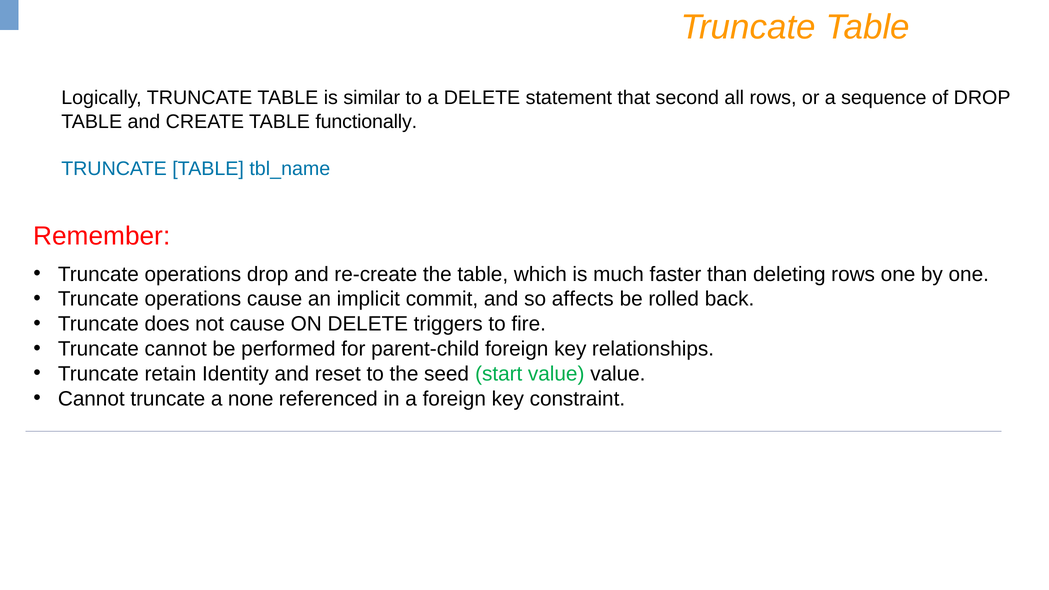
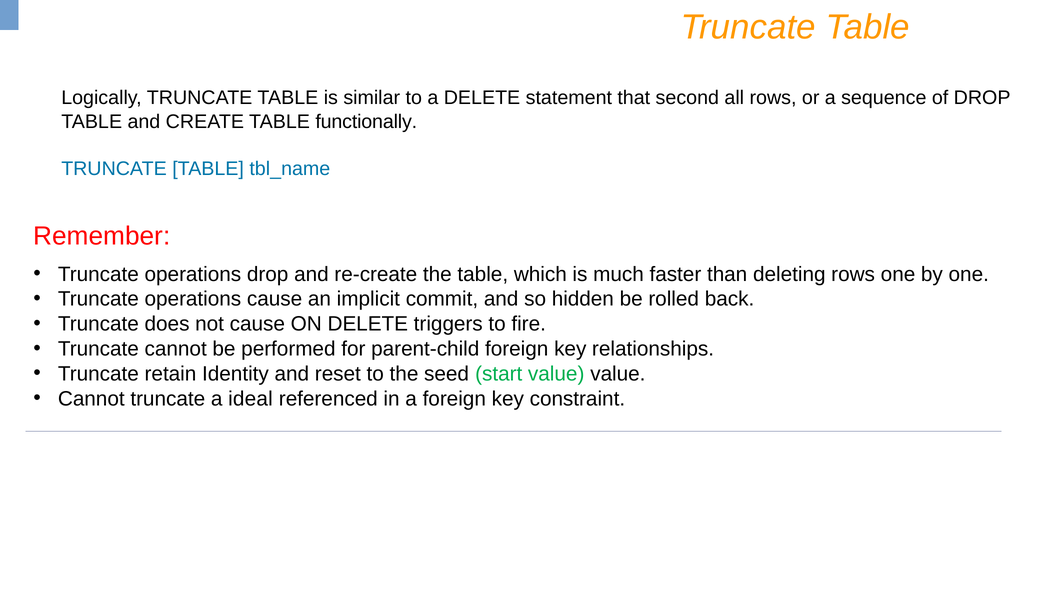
affects: affects -> hidden
none: none -> ideal
